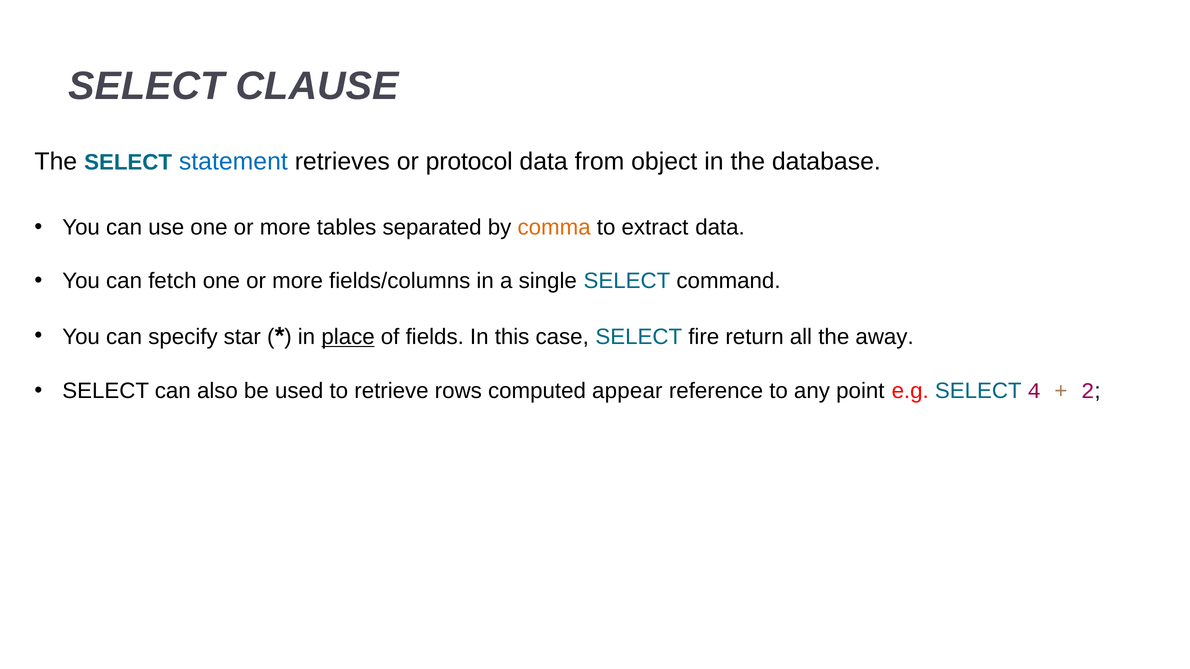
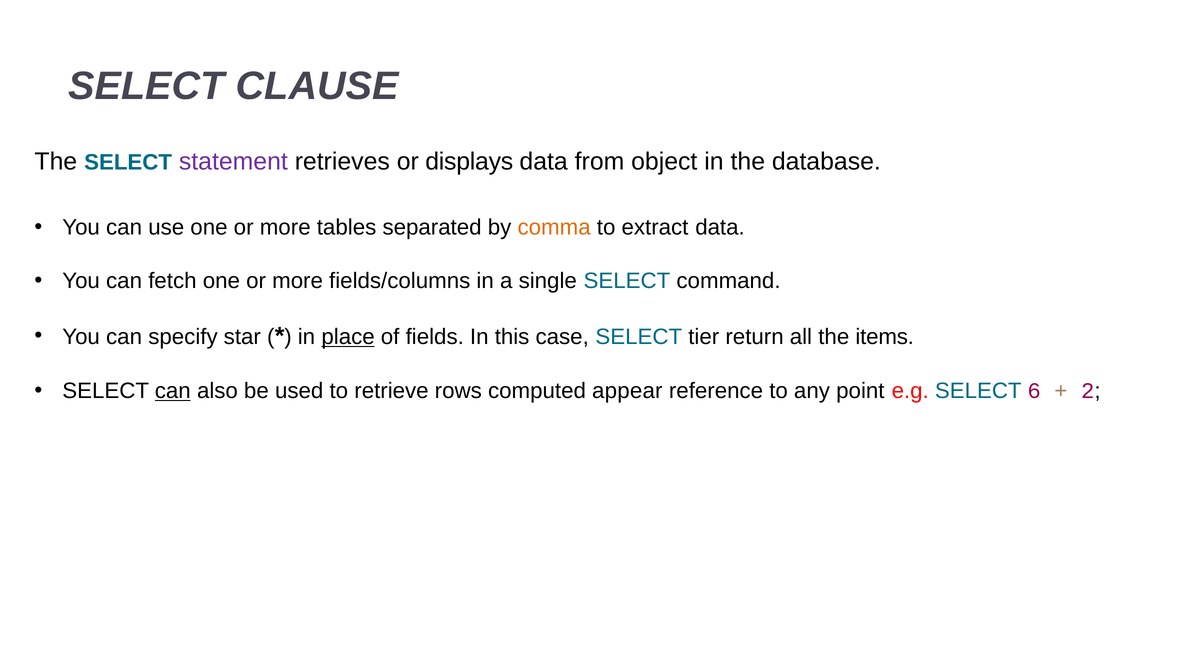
statement colour: blue -> purple
protocol: protocol -> displays
fire: fire -> tier
away: away -> items
can at (173, 391) underline: none -> present
4: 4 -> 6
